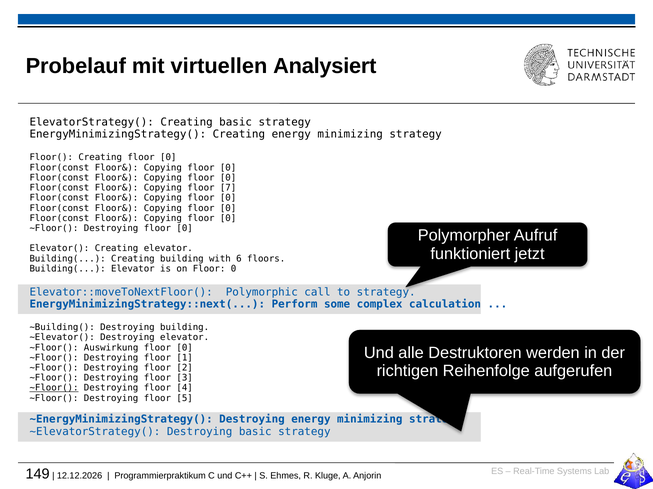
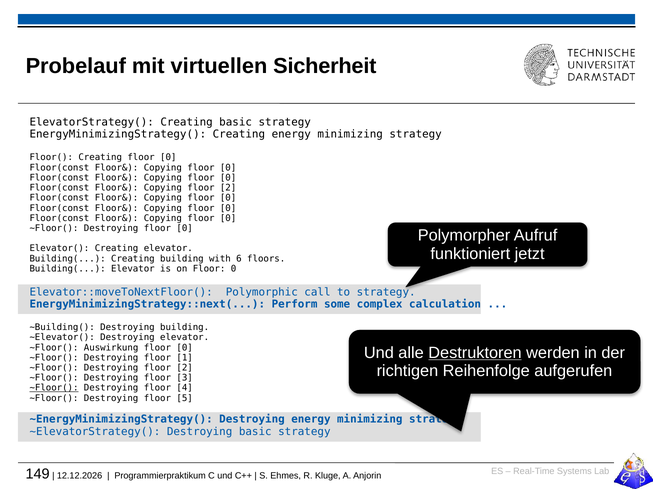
Analysiert: Analysiert -> Sicherheit
Copying floor 7: 7 -> 2
Destruktoren underline: none -> present
